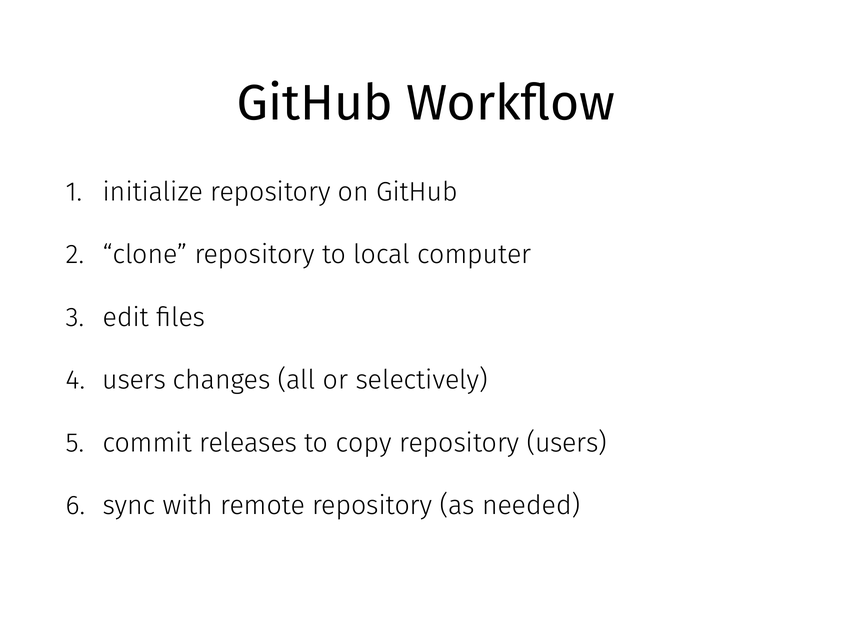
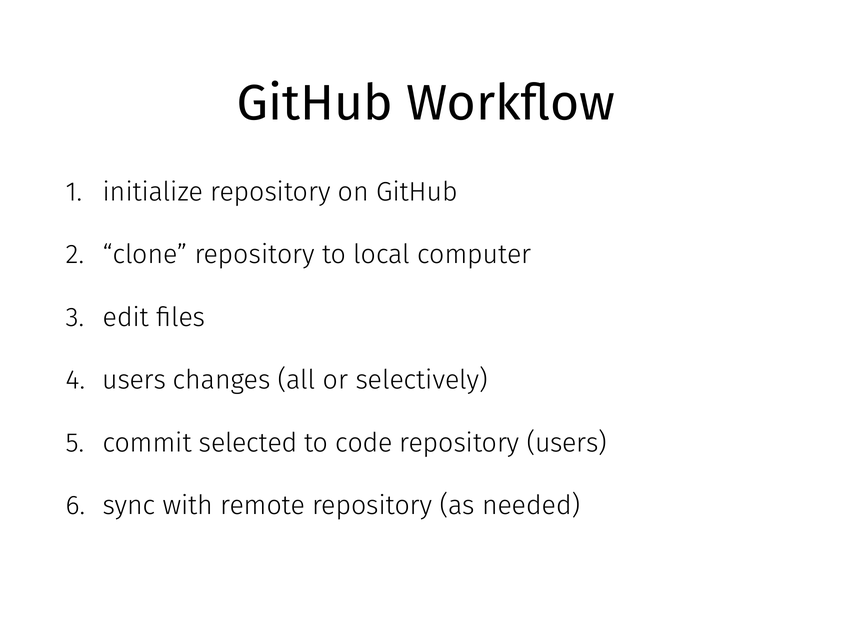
releases: releases -> selected
copy: copy -> code
